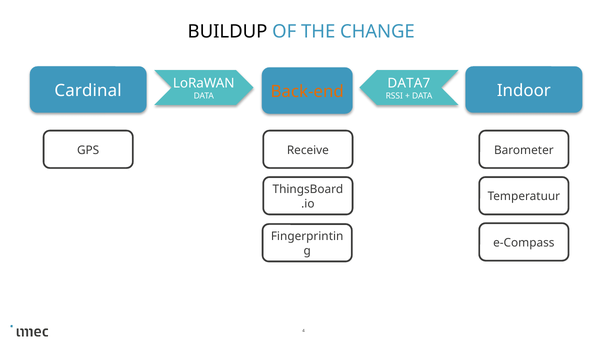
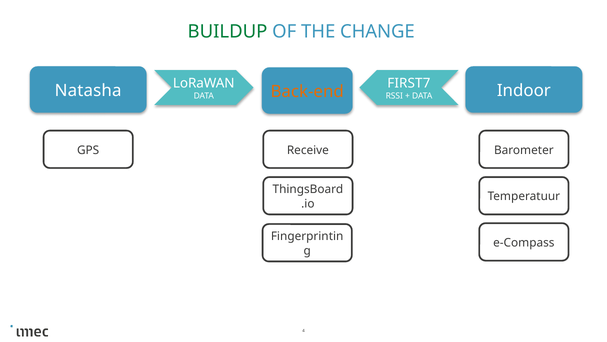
BUILDUP colour: black -> green
DATA7: DATA7 -> FIRST7
Cardinal: Cardinal -> Natasha
